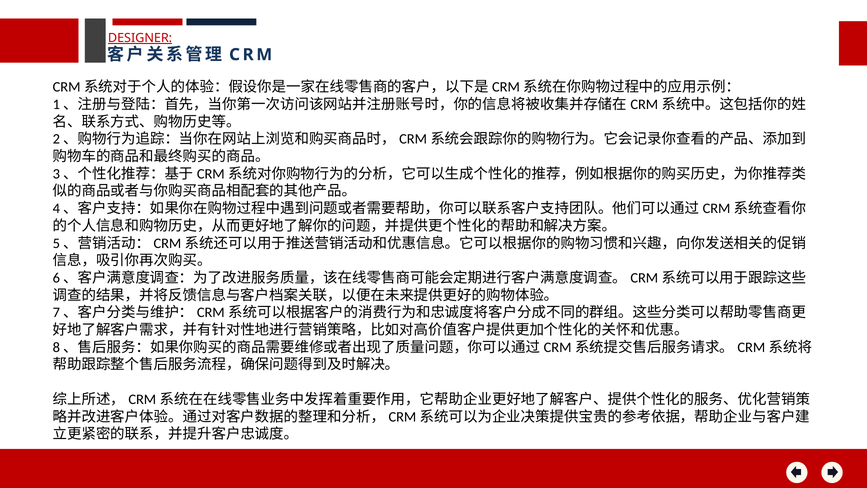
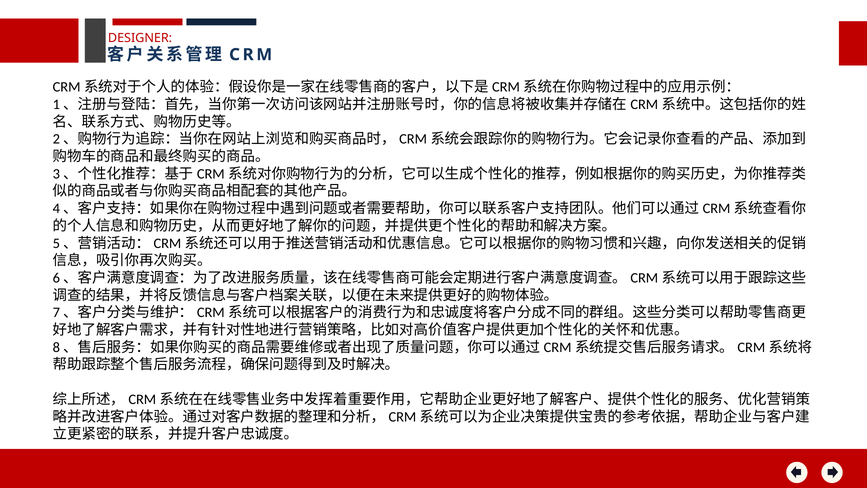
DESIGNER underline: present -> none
